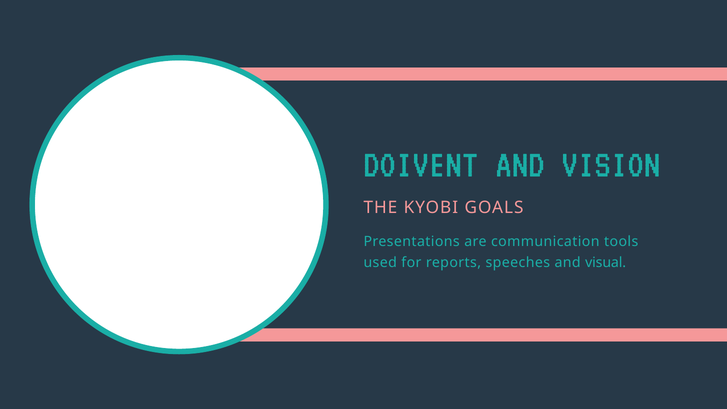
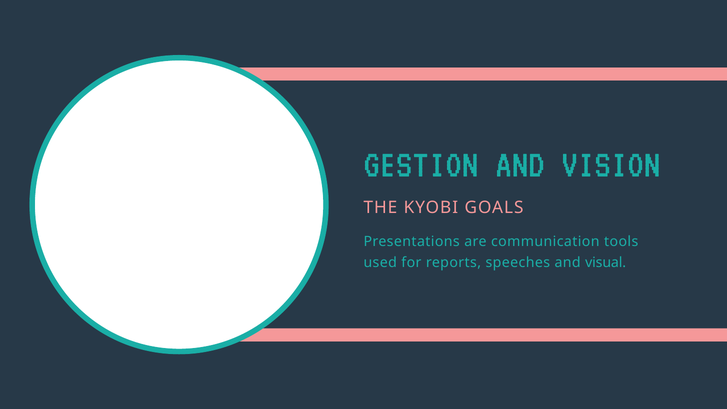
DOIVENT: DOIVENT -> GESTION
